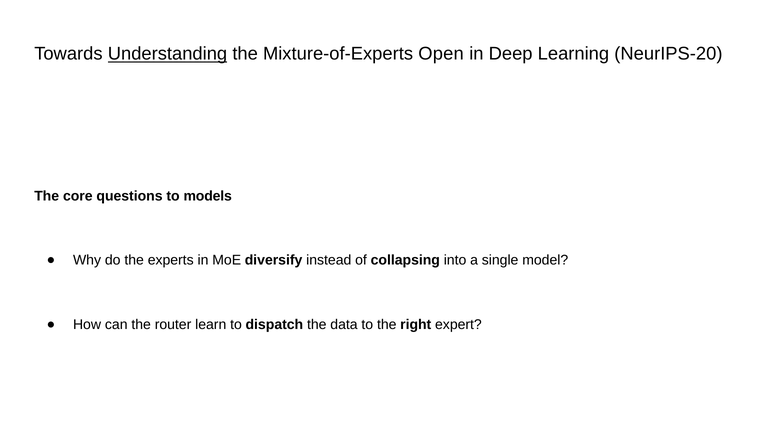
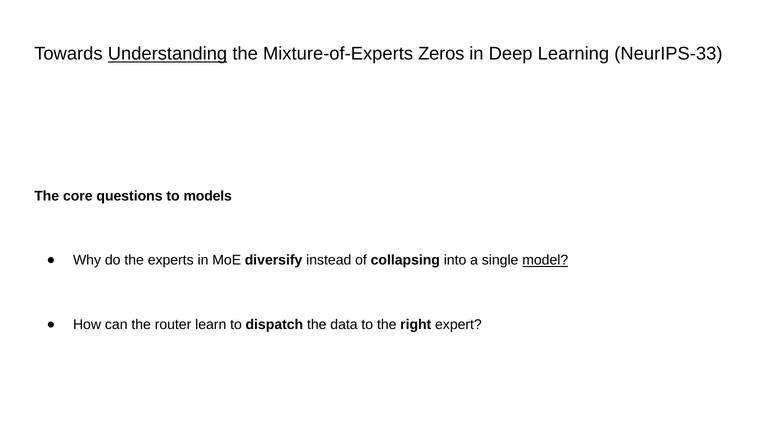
Open: Open -> Zeros
NeurIPS-20: NeurIPS-20 -> NeurIPS-33
model underline: none -> present
